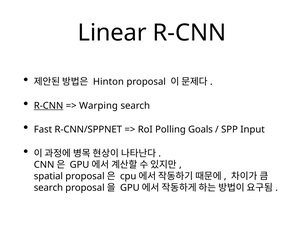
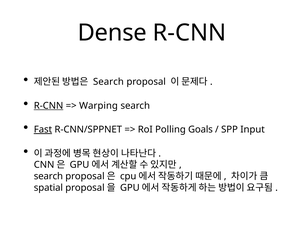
Linear: Linear -> Dense
Hinton at (108, 82): Hinton -> Search
Fast underline: none -> present
spatial at (48, 176): spatial -> search
search at (48, 188): search -> spatial
